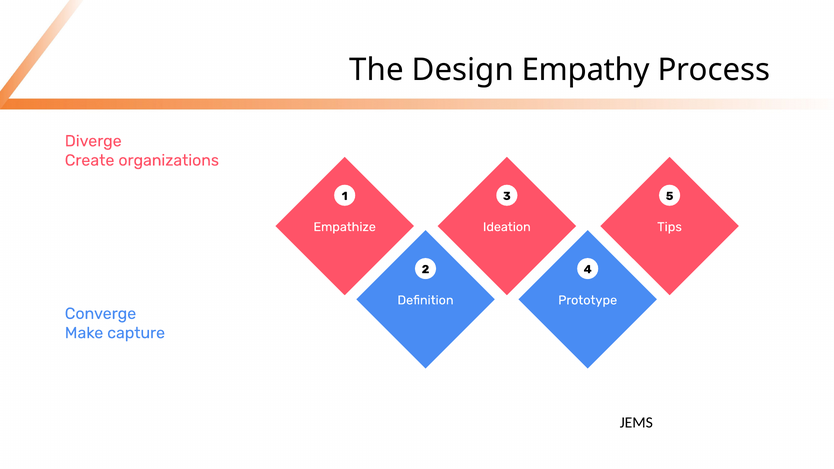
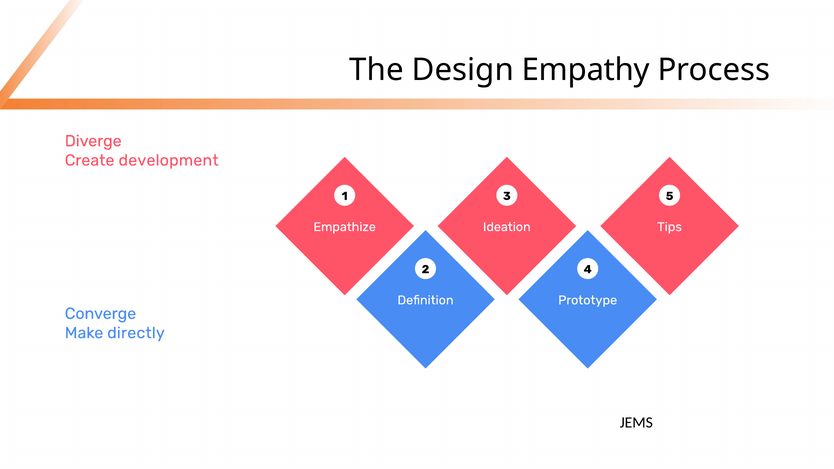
organizations: organizations -> development
capture: capture -> directly
